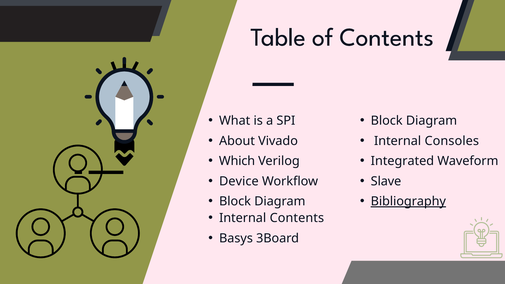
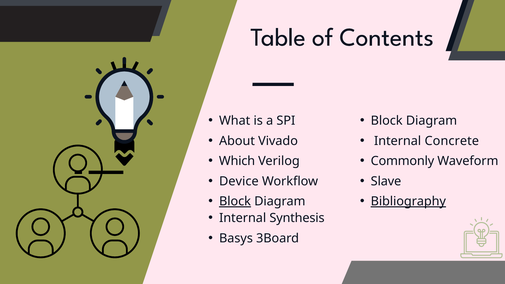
Consoles: Consoles -> Concrete
Integrated: Integrated -> Commonly
Block at (235, 201) underline: none -> present
Internal Contents: Contents -> Synthesis
